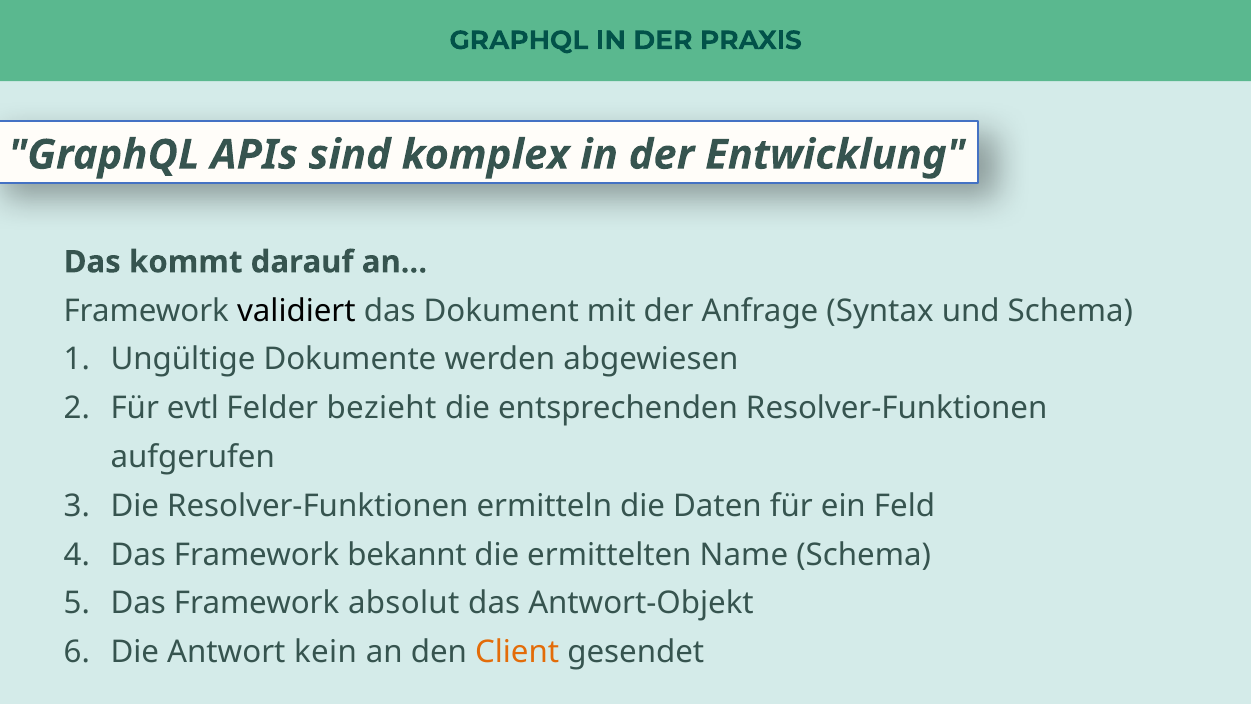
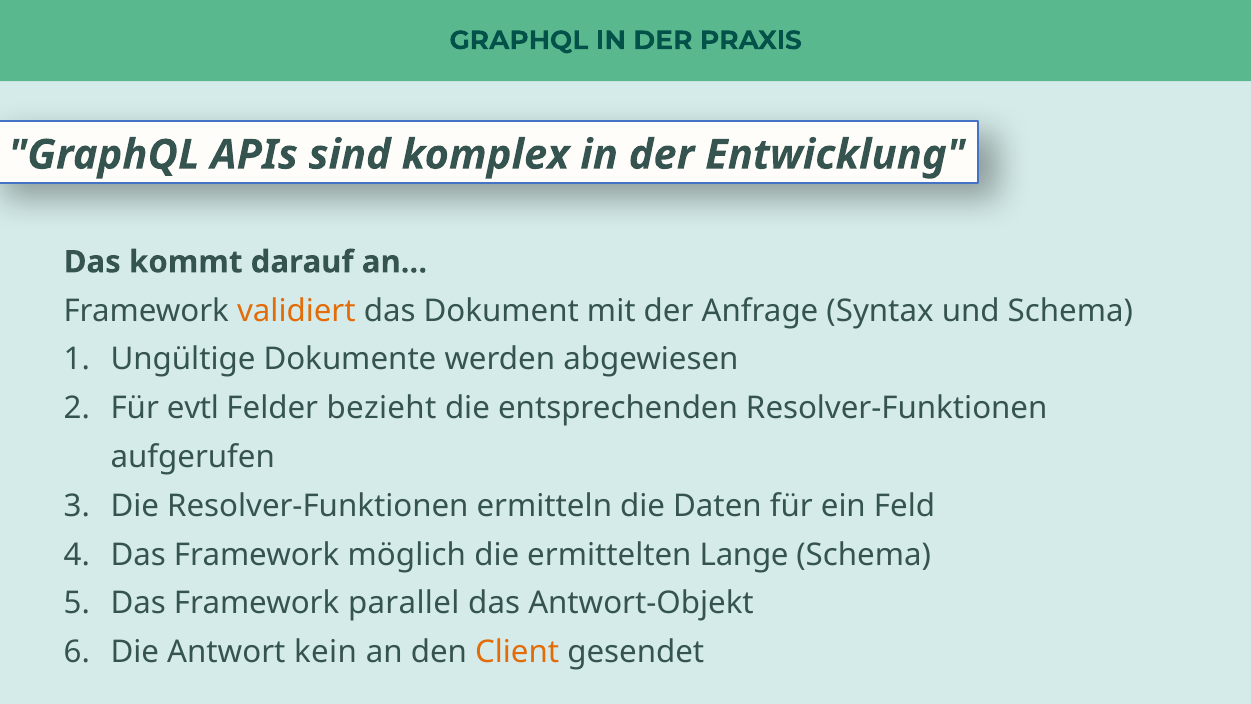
validiert colour: black -> orange
bekannt: bekannt -> möglich
Name: Name -> Lange
absolut: absolut -> parallel
